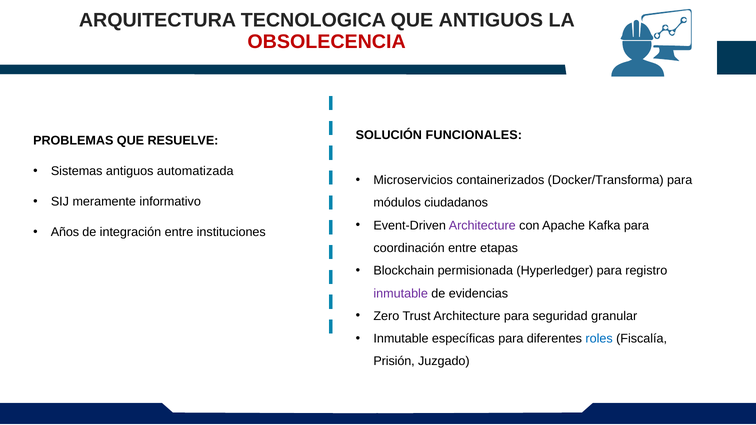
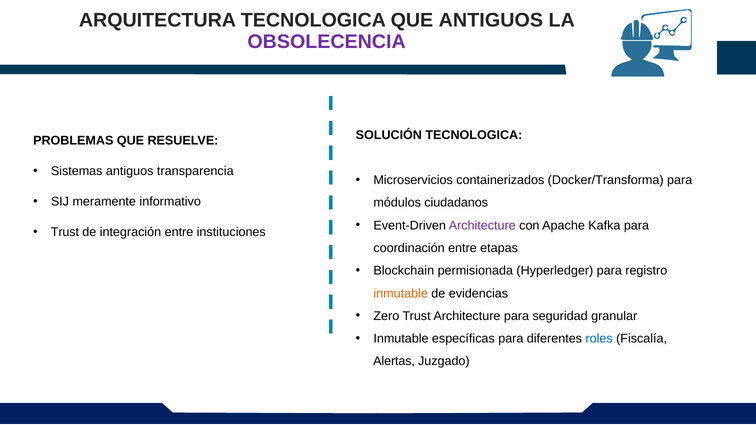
OBSOLECENCIA colour: red -> purple
SOLUCIÓN FUNCIONALES: FUNCIONALES -> TECNOLOGICA
automatizada: automatizada -> transparencia
Años at (65, 232): Años -> Trust
inmutable at (401, 294) colour: purple -> orange
Prisión: Prisión -> Alertas
